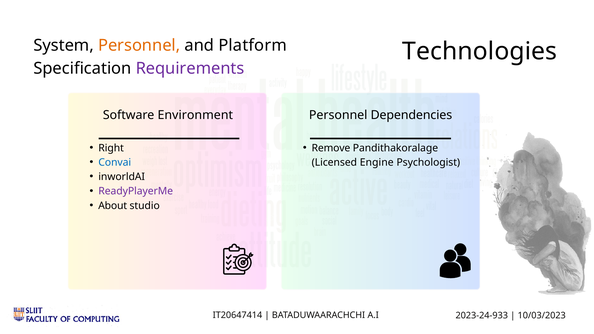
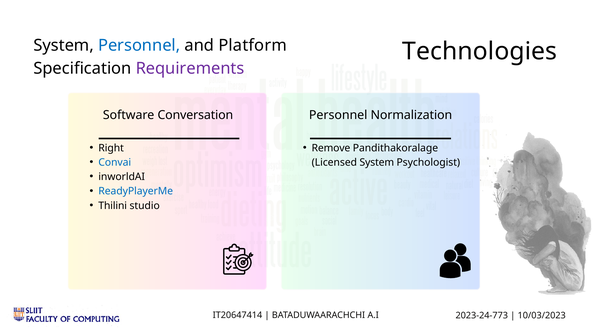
Personnel at (139, 45) colour: orange -> blue
Environment: Environment -> Conversation
Dependencies: Dependencies -> Normalization
Licensed Engine: Engine -> System
ReadyPlayerMe colour: purple -> blue
About: About -> Thilini
2023-24-933: 2023-24-933 -> 2023-24-773
